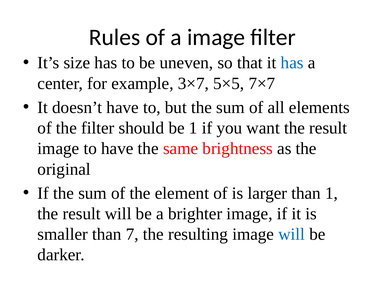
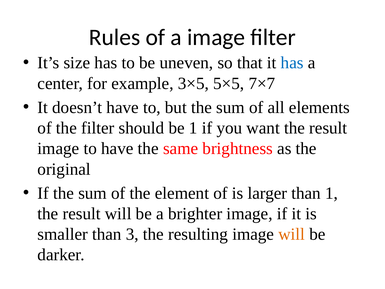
3×7: 3×7 -> 3×5
7: 7 -> 3
will at (292, 234) colour: blue -> orange
